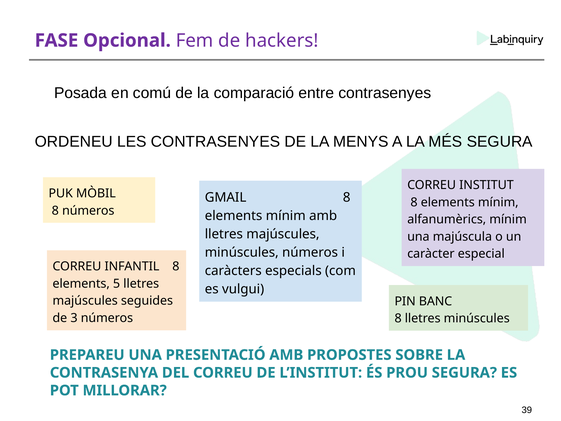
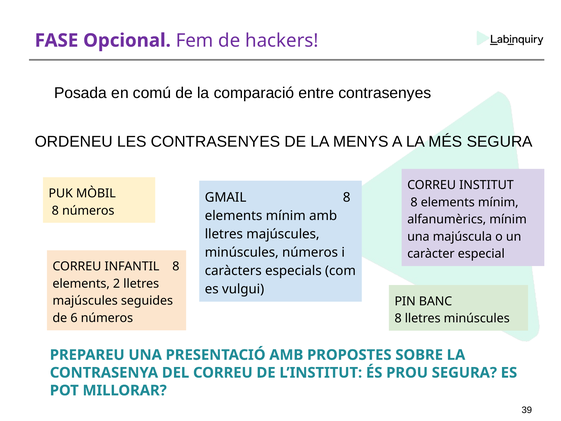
5: 5 -> 2
3: 3 -> 6
